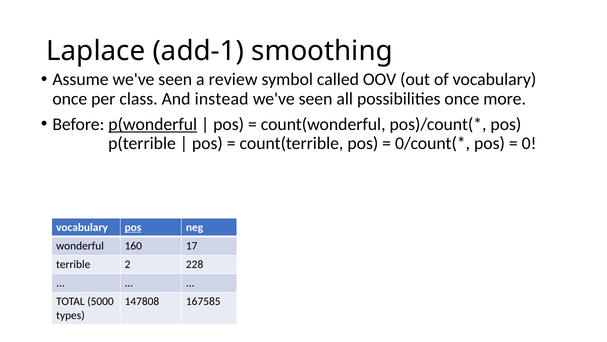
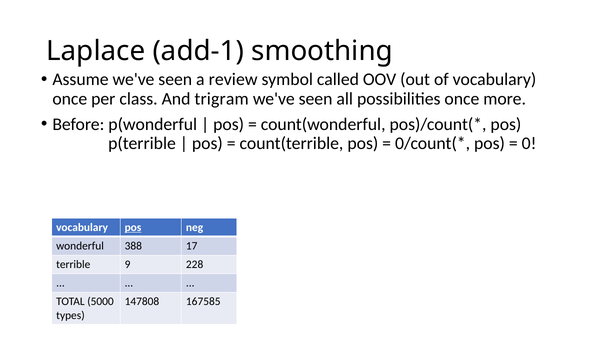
instead: instead -> trigram
p(wonderful underline: present -> none
160: 160 -> 388
2: 2 -> 9
